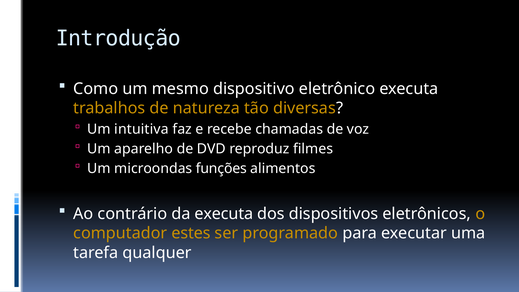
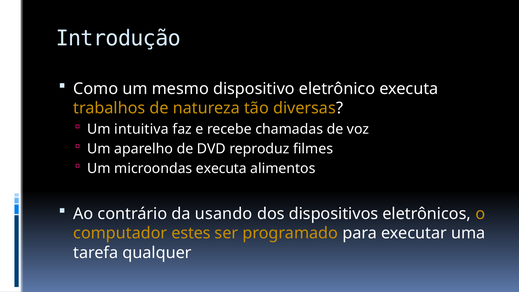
microondas funções: funções -> executa
da executa: executa -> usando
